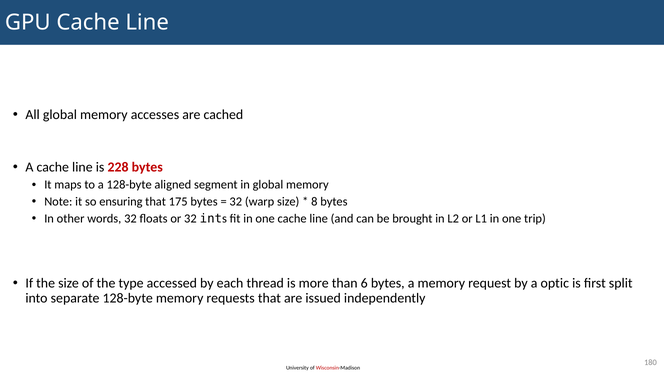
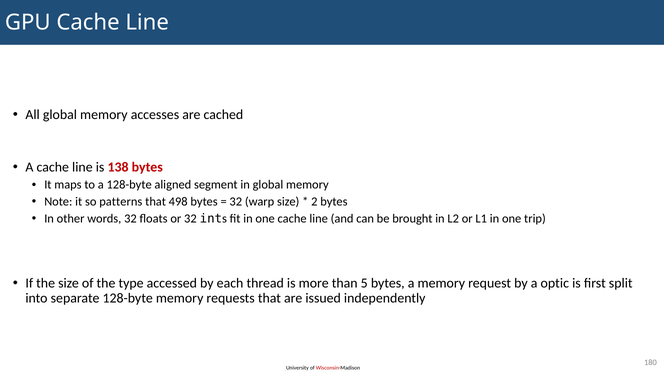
228: 228 -> 138
ensuring: ensuring -> patterns
175: 175 -> 498
8: 8 -> 2
6: 6 -> 5
